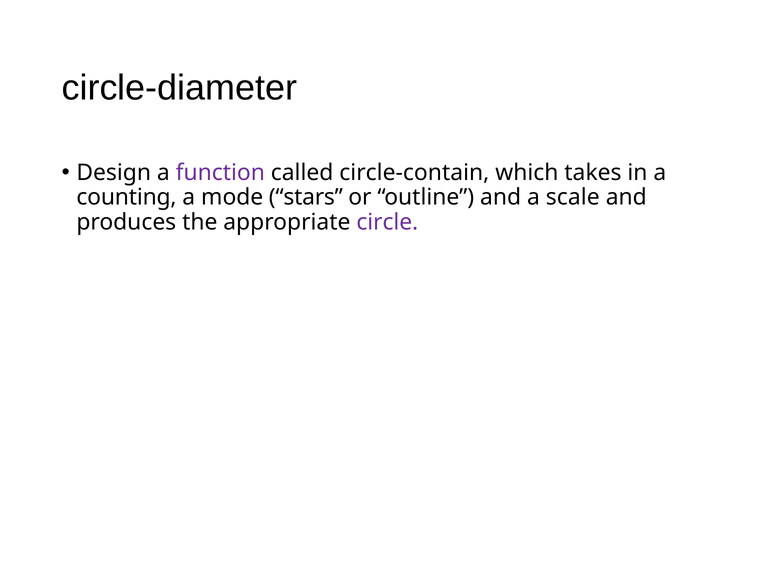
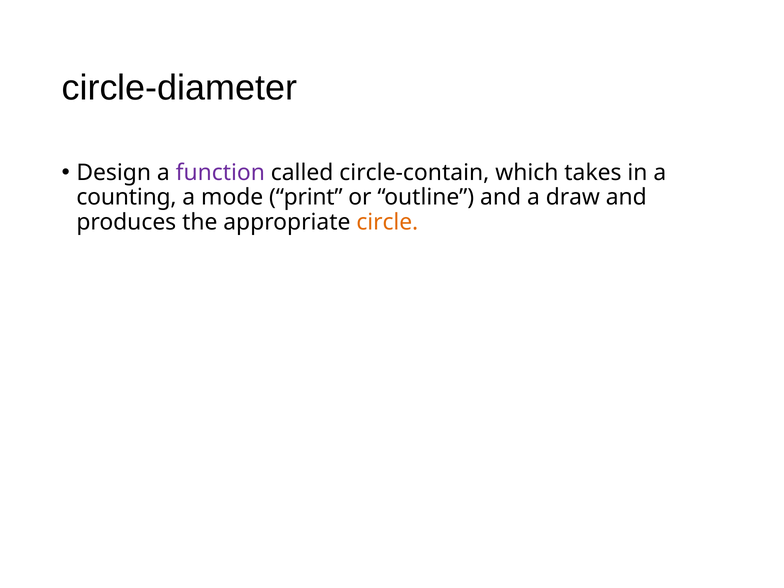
stars: stars -> print
scale: scale -> draw
circle colour: purple -> orange
